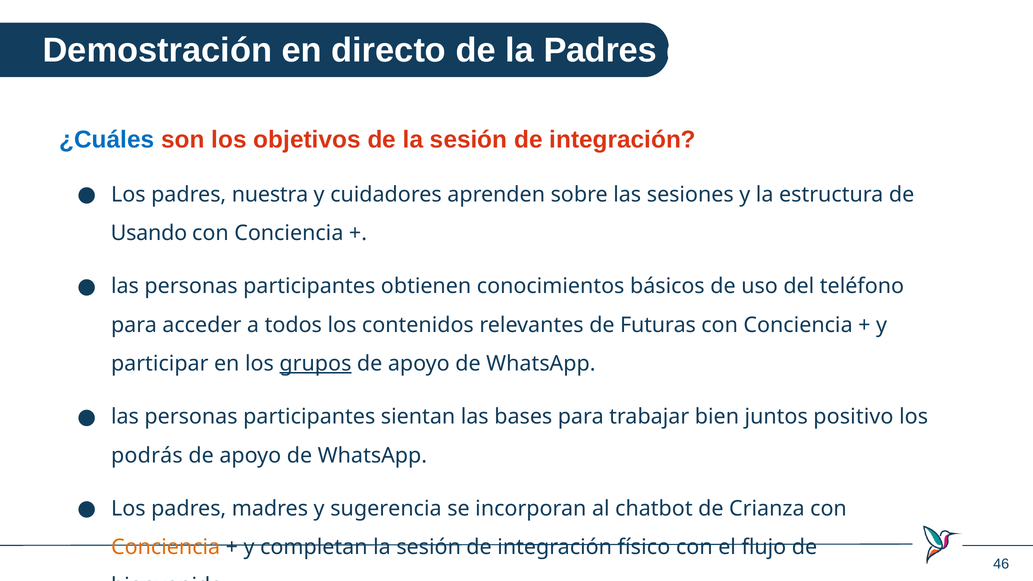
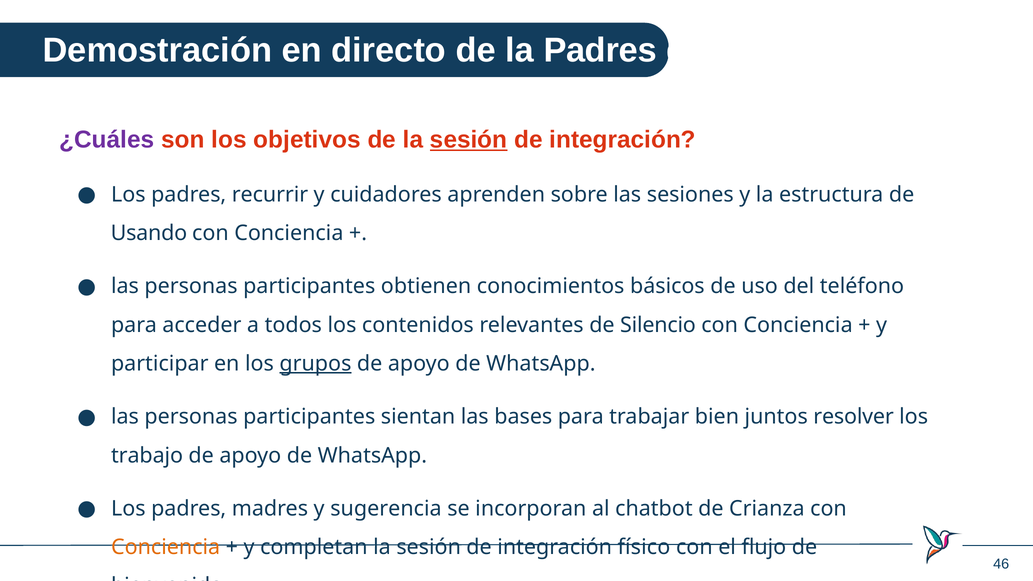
¿Cuáles colour: blue -> purple
sesión at (469, 140) underline: none -> present
nuestra: nuestra -> recurrir
Futuras: Futuras -> Silencio
positivo: positivo -> resolver
podrás: podrás -> trabajo
